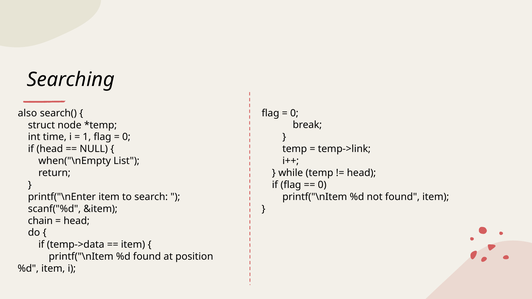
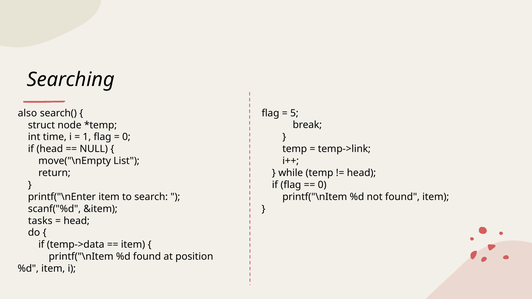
0 at (294, 113): 0 -> 5
when("\nEmpty: when("\nEmpty -> move("\nEmpty
chain: chain -> tasks
